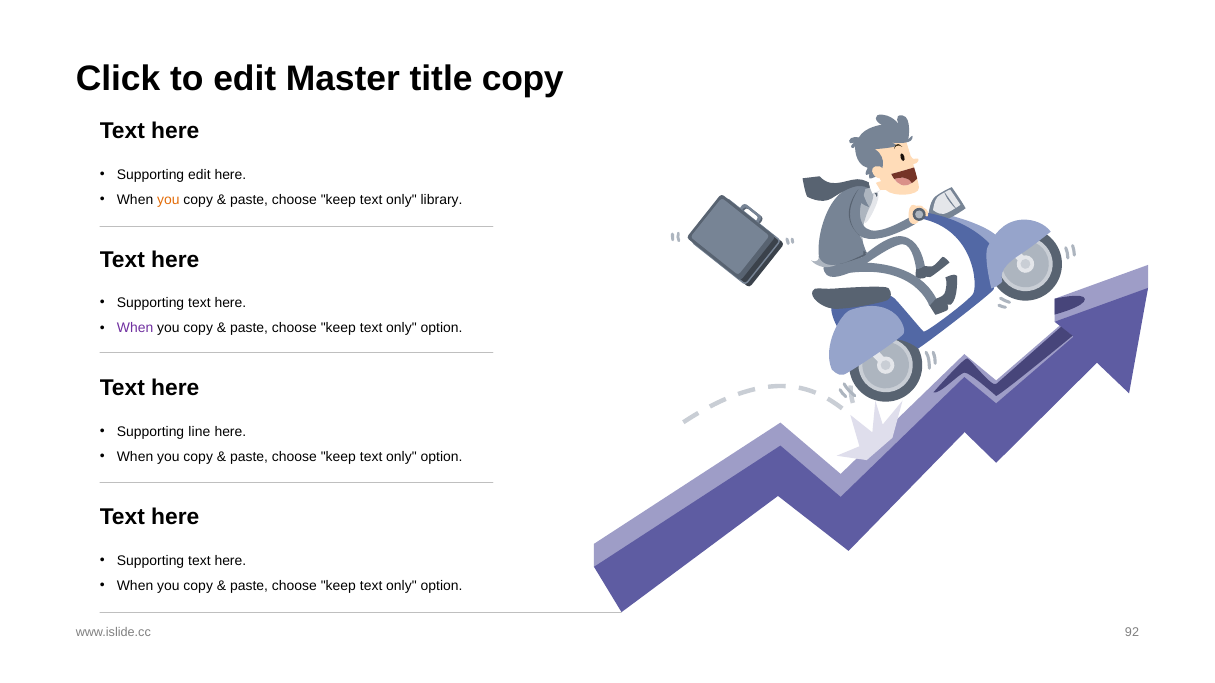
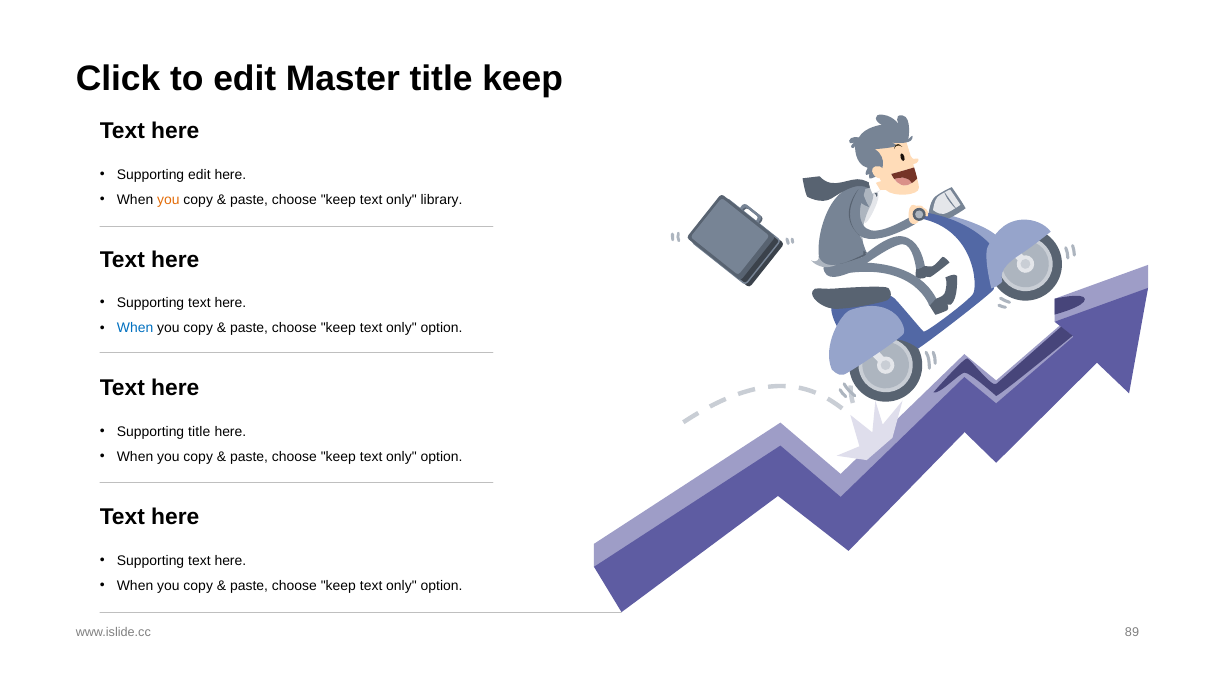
title copy: copy -> keep
When at (135, 328) colour: purple -> blue
Supporting line: line -> title
92: 92 -> 89
